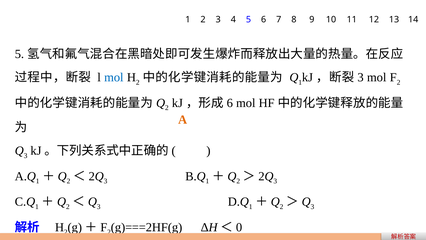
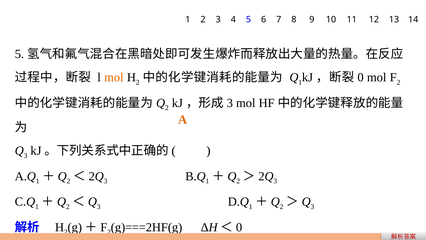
mol at (114, 77) colour: blue -> orange
3 at (361, 77): 3 -> 0
6 at (230, 103): 6 -> 3
